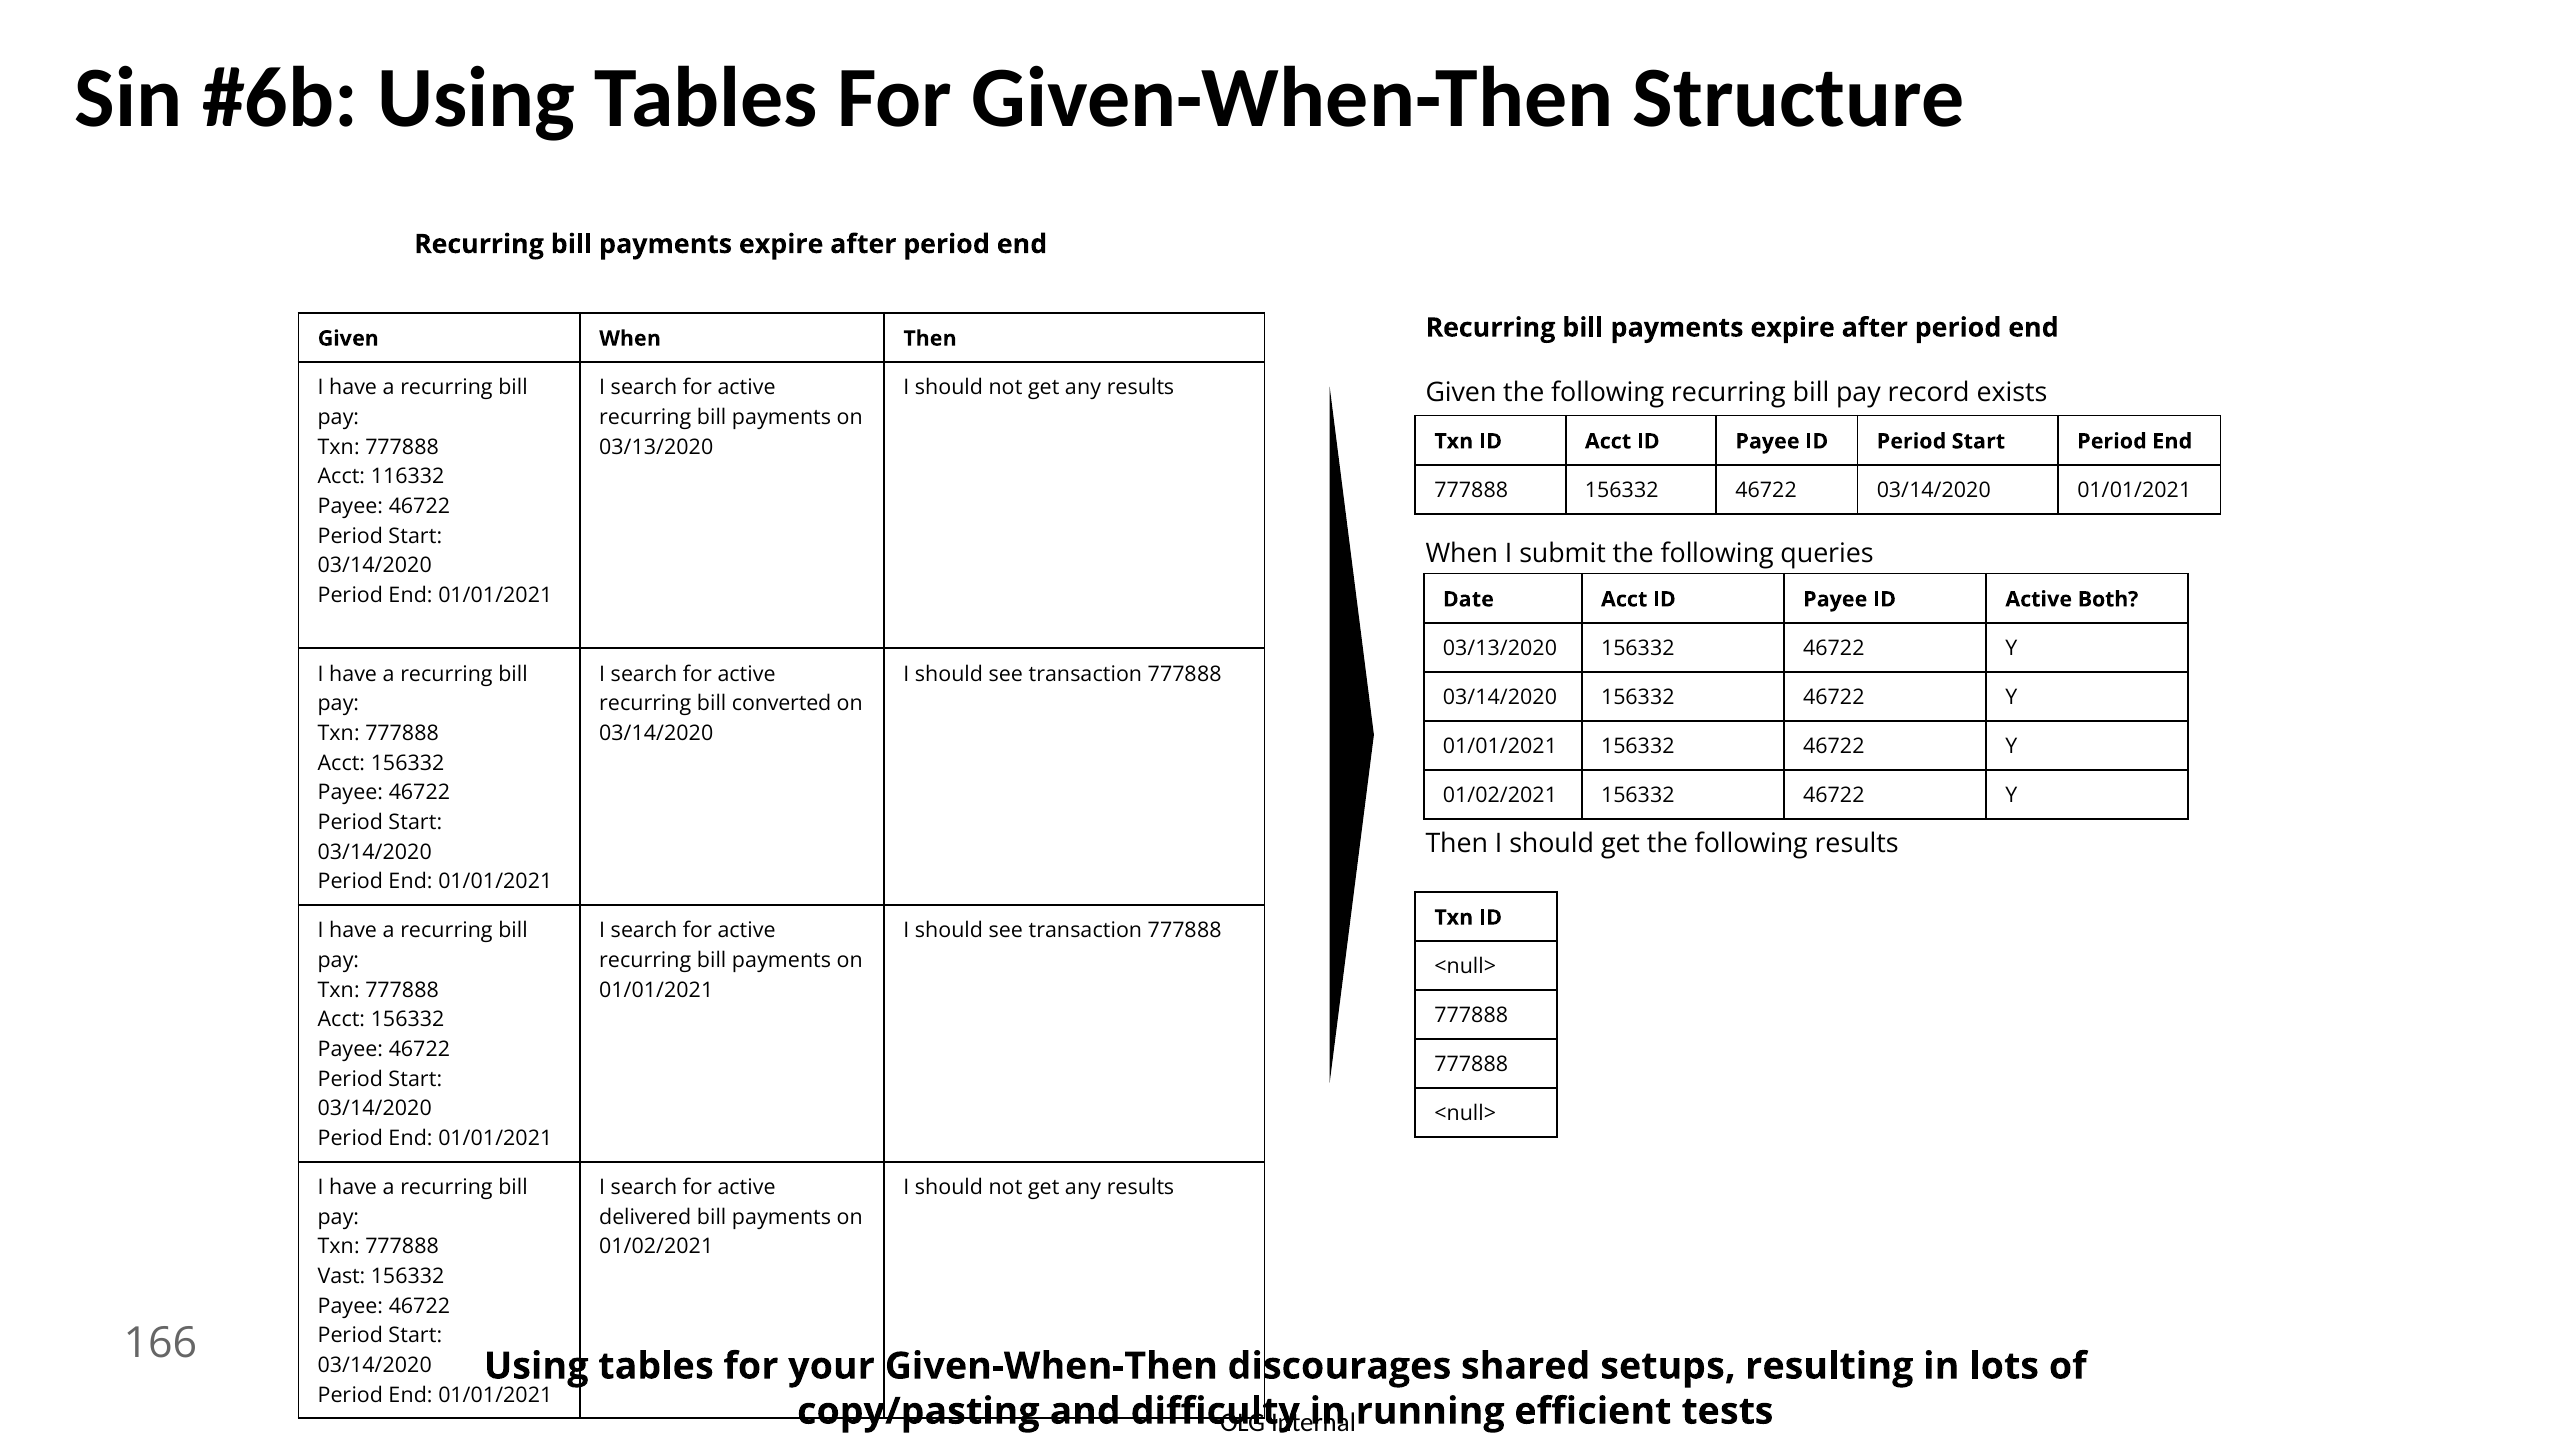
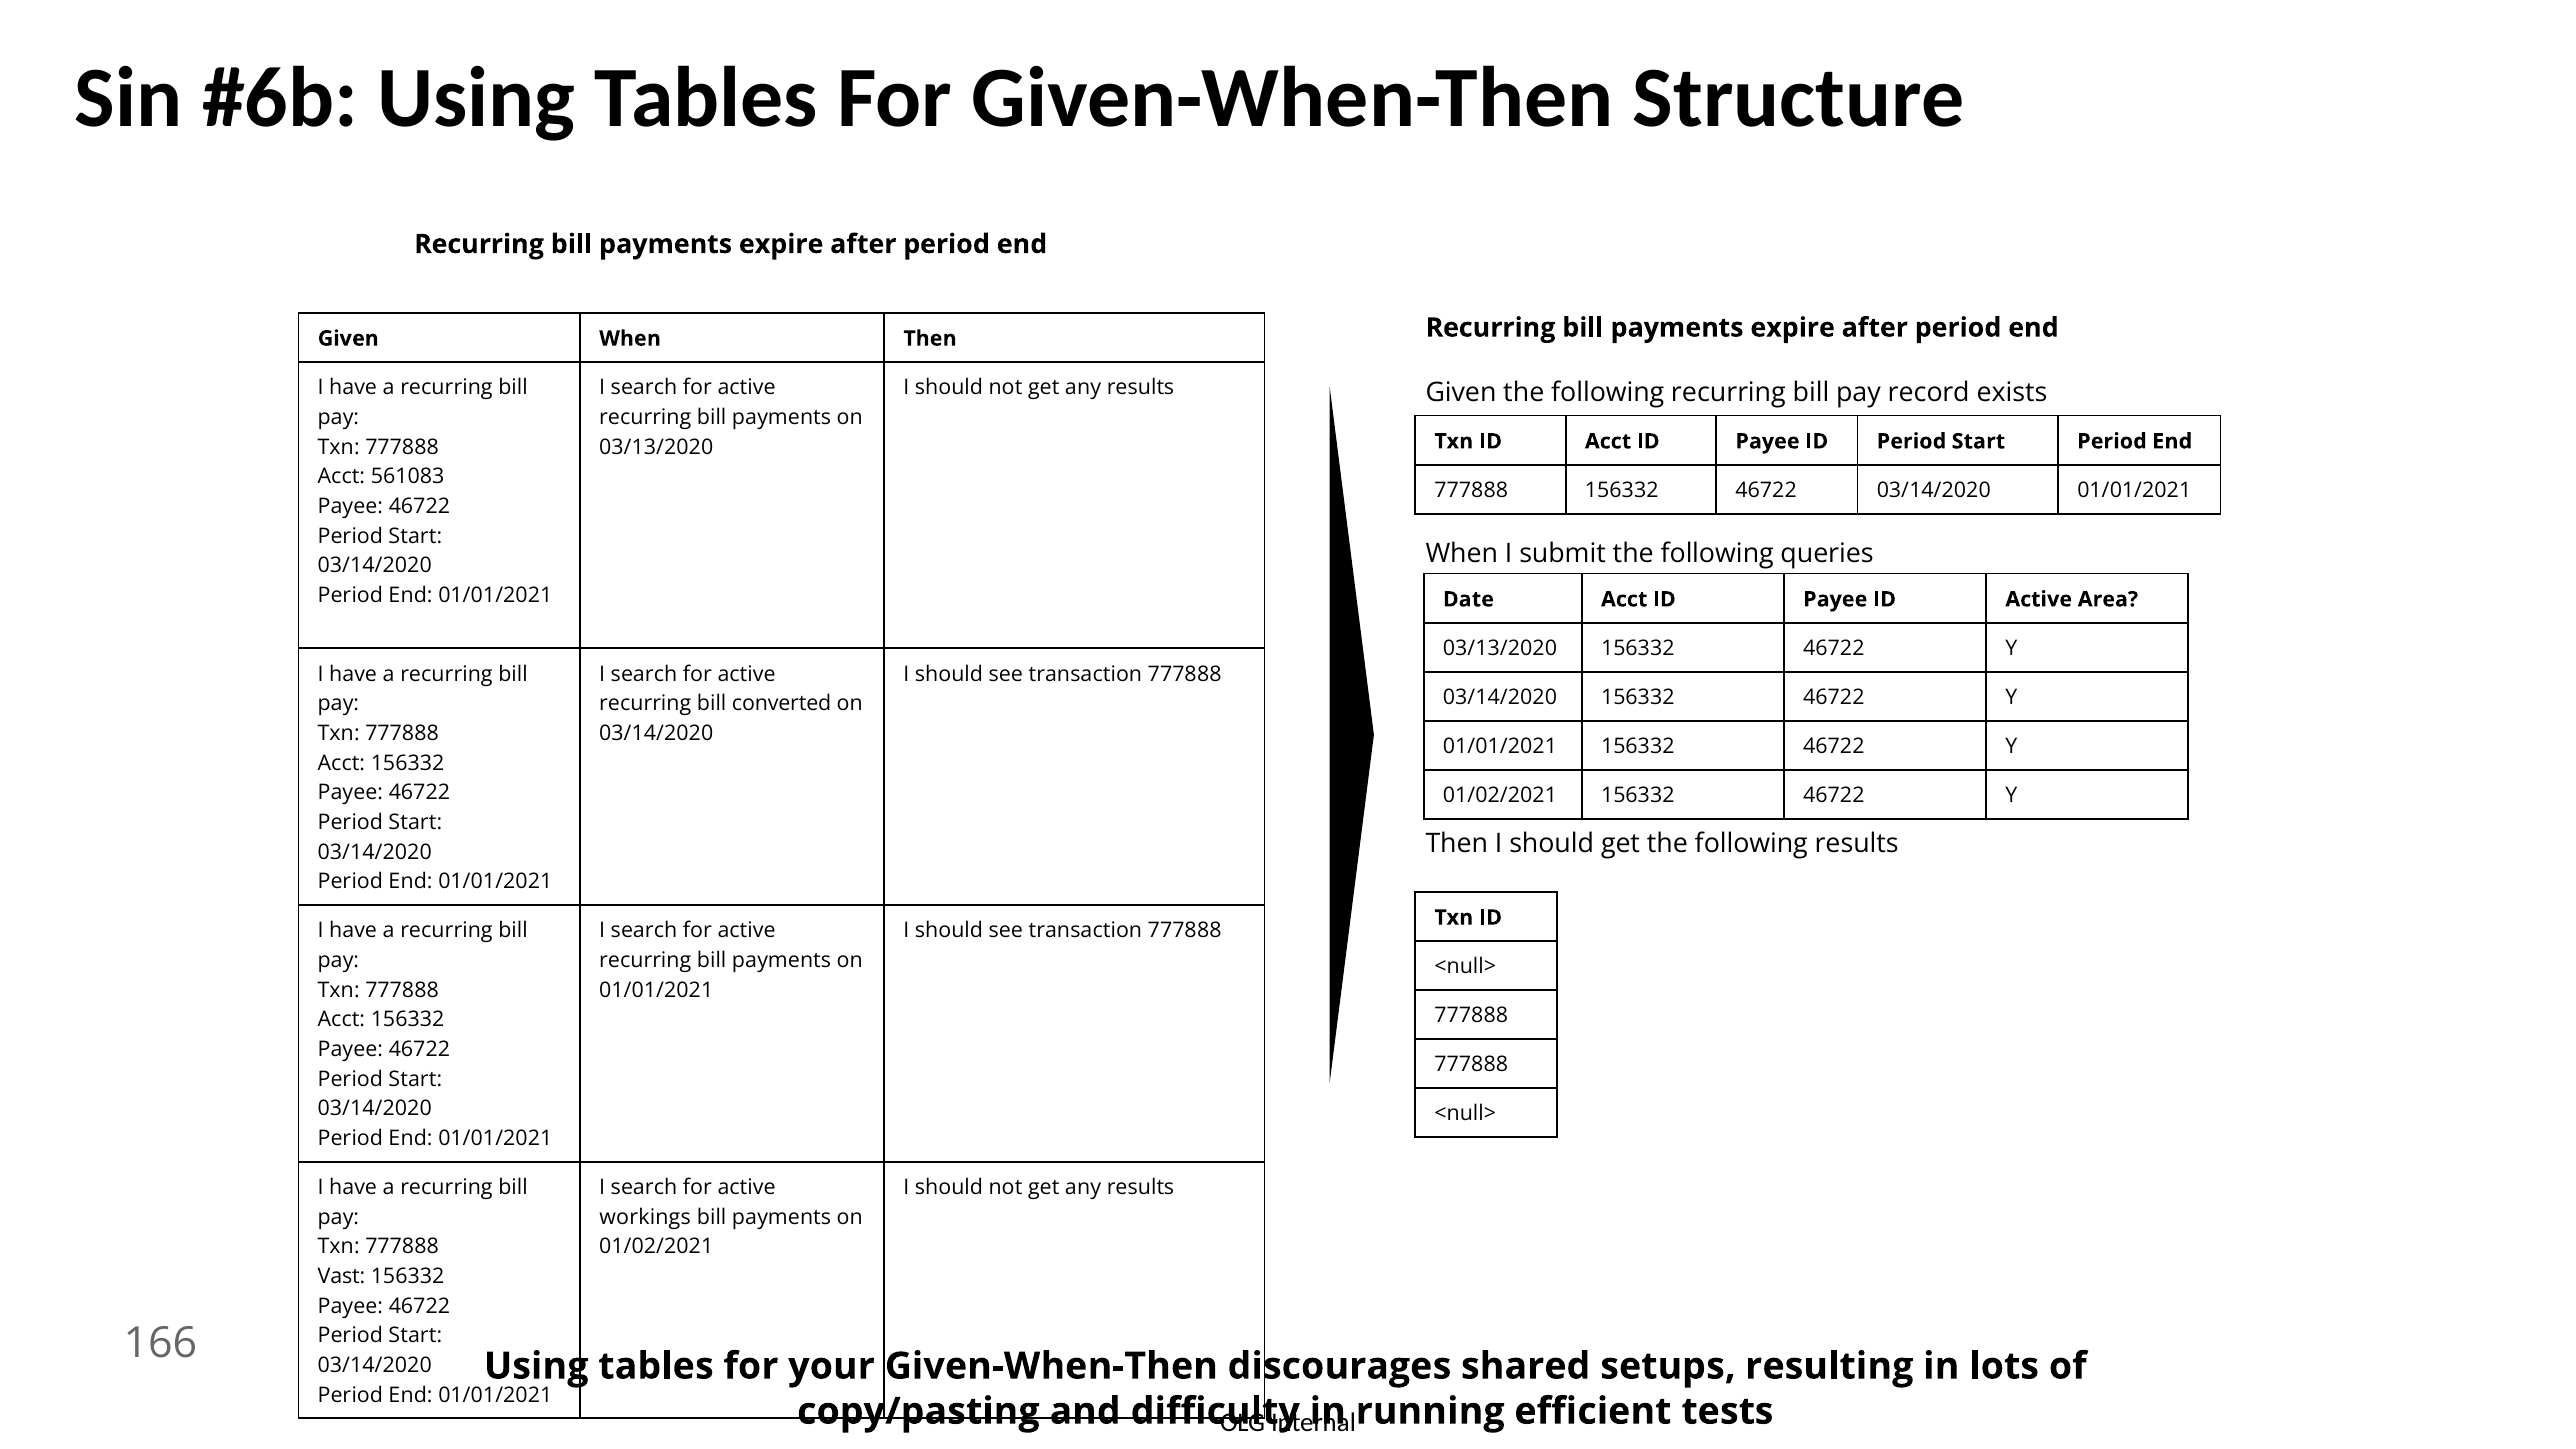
116332: 116332 -> 561083
Both: Both -> Area
delivered: delivered -> workings
